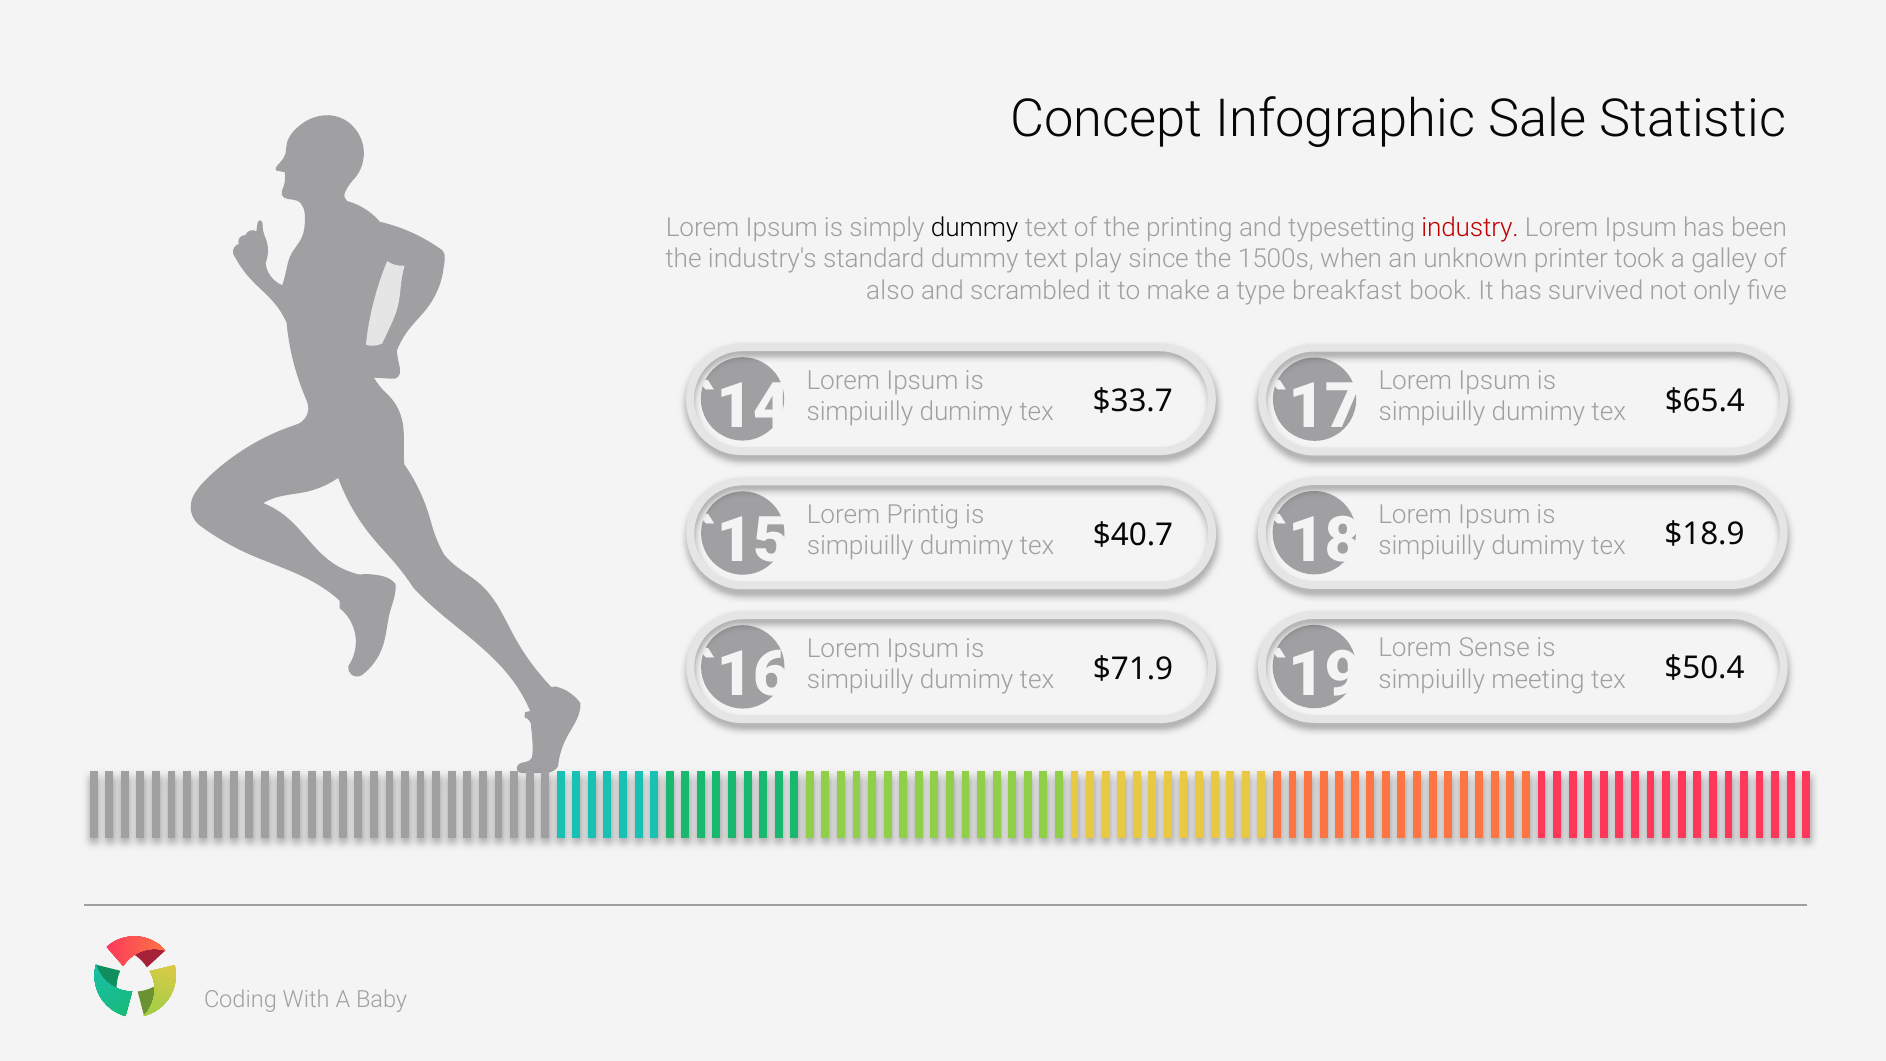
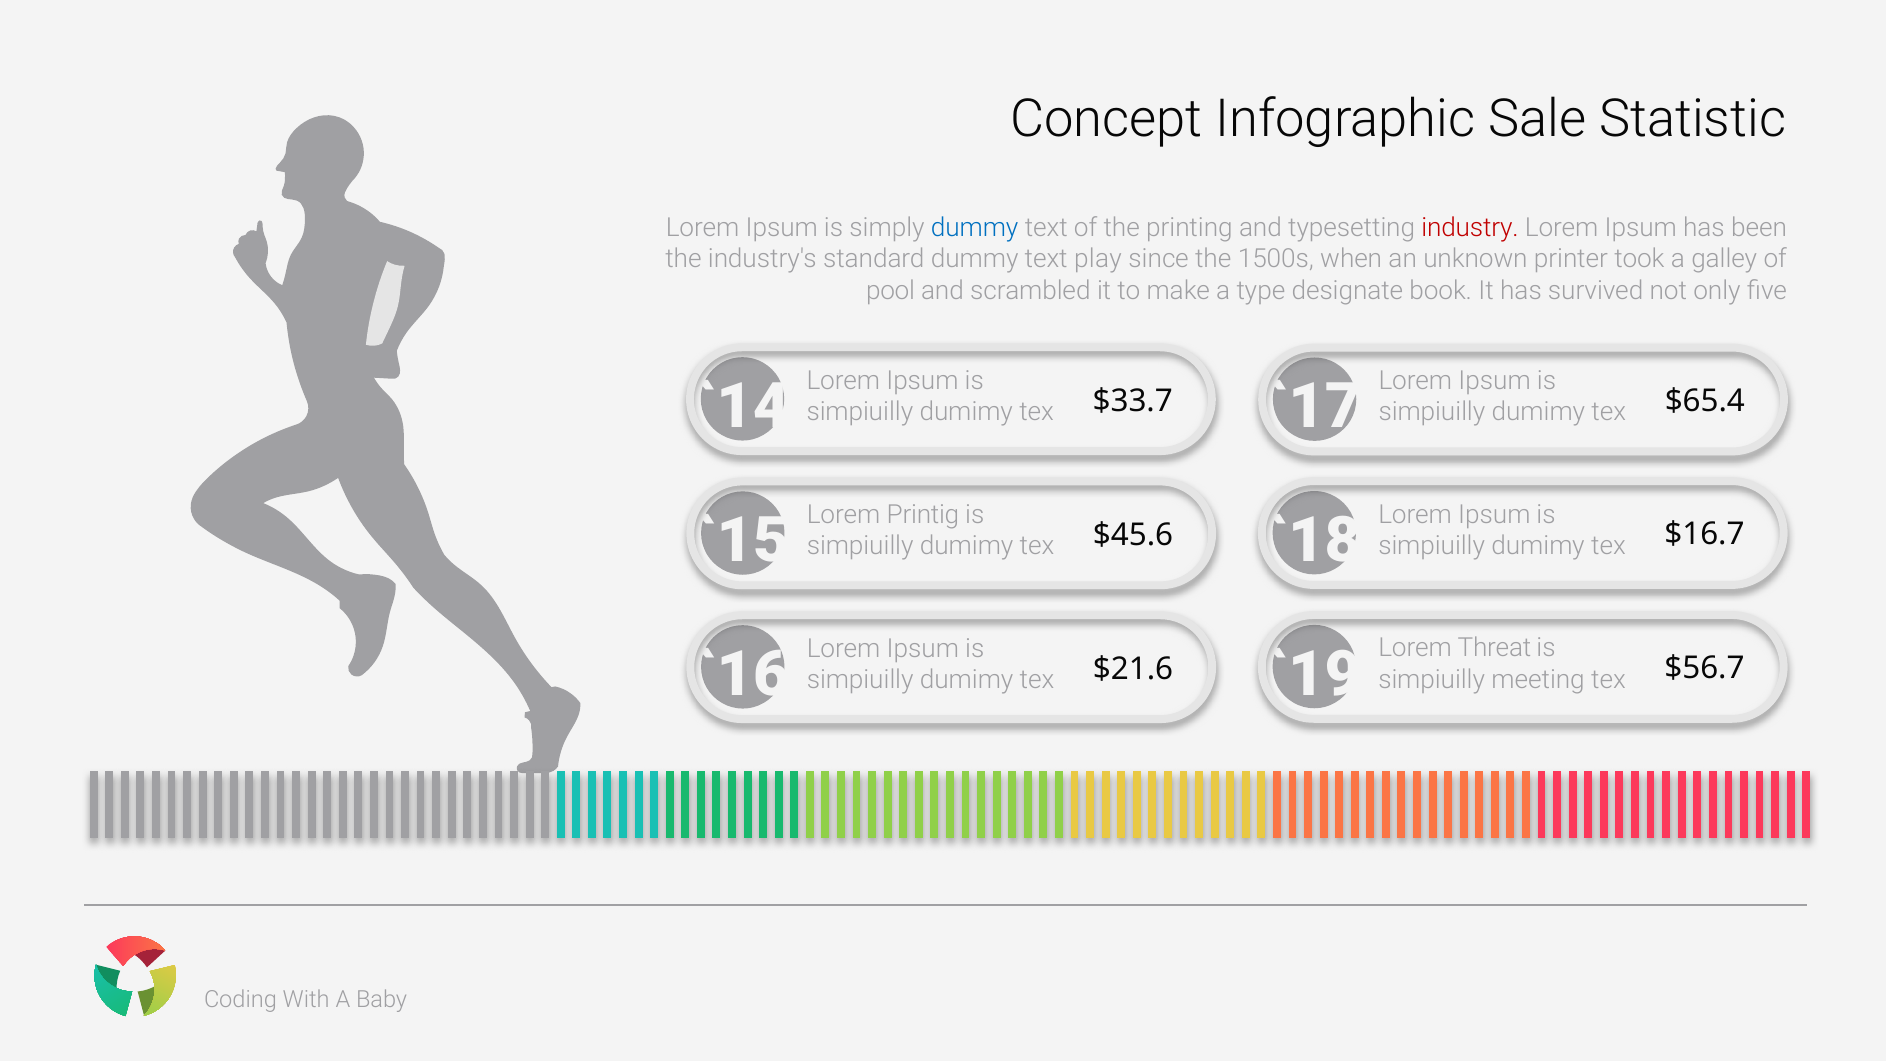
dummy at (975, 228) colour: black -> blue
also: also -> pool
breakfast: breakfast -> designate
$18.9: $18.9 -> $16.7
$40.7: $40.7 -> $45.6
Sense: Sense -> Threat
$50.4: $50.4 -> $56.7
$71.9: $71.9 -> $21.6
